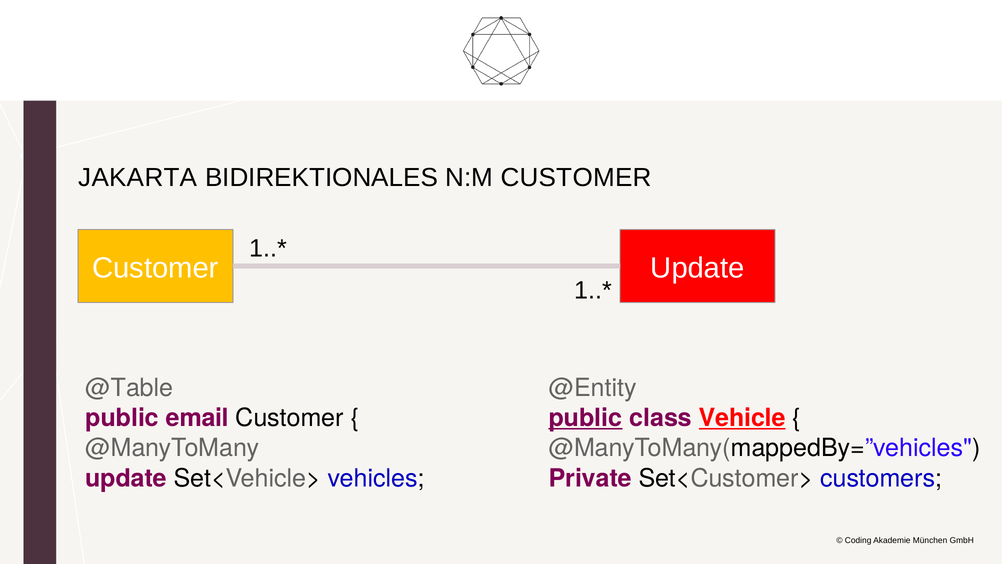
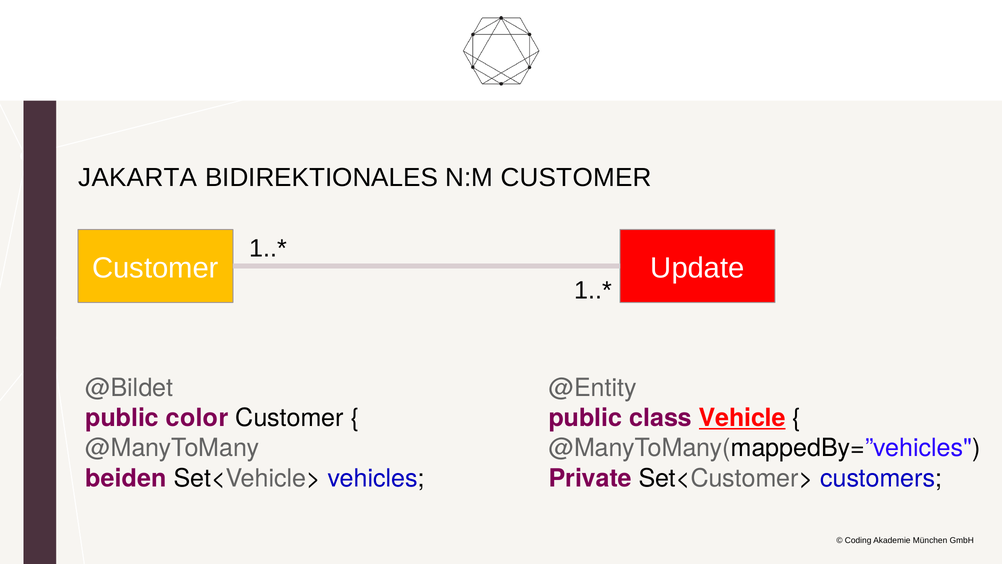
@Table: @Table -> @Bildet
email: email -> color
public at (585, 418) underline: present -> none
update at (126, 478): update -> beiden
